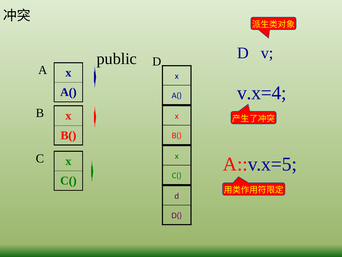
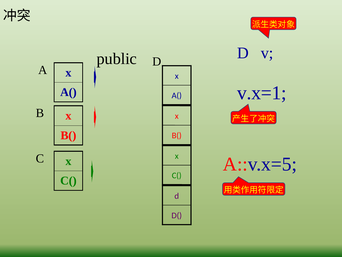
v.x=4: v.x=4 -> v.x=1
